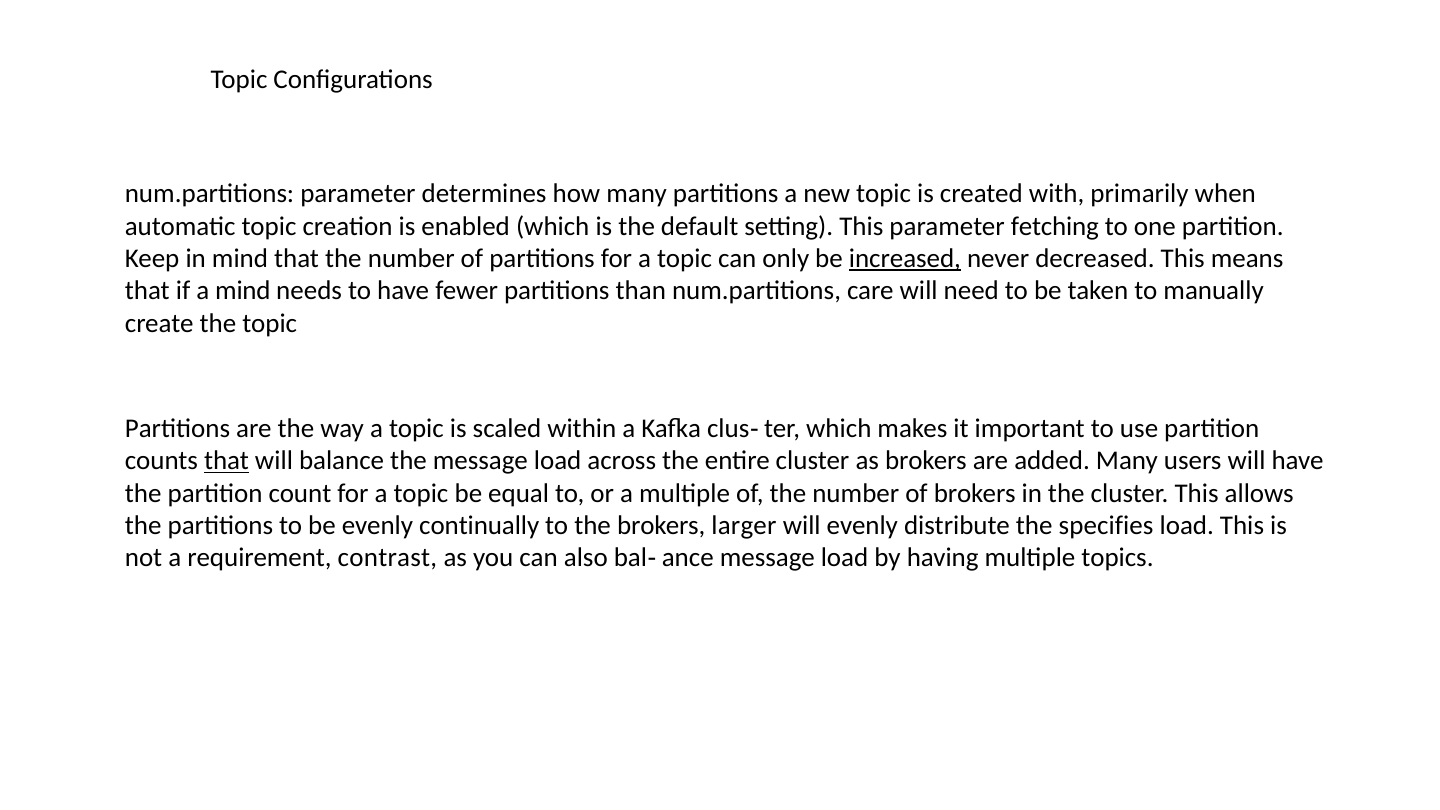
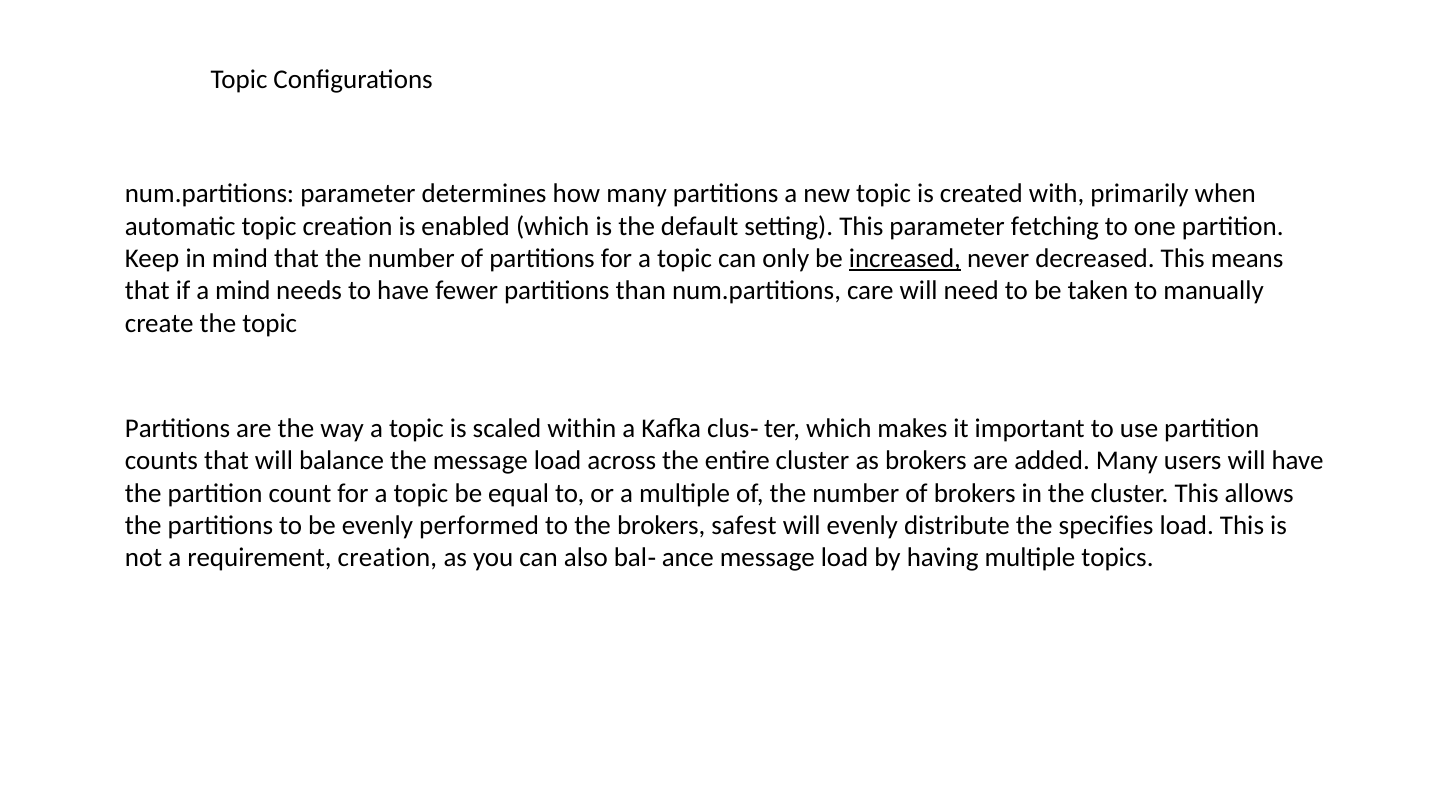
that at (227, 461) underline: present -> none
continually: continually -> performed
larger: larger -> safest
requirement contrast: contrast -> creation
